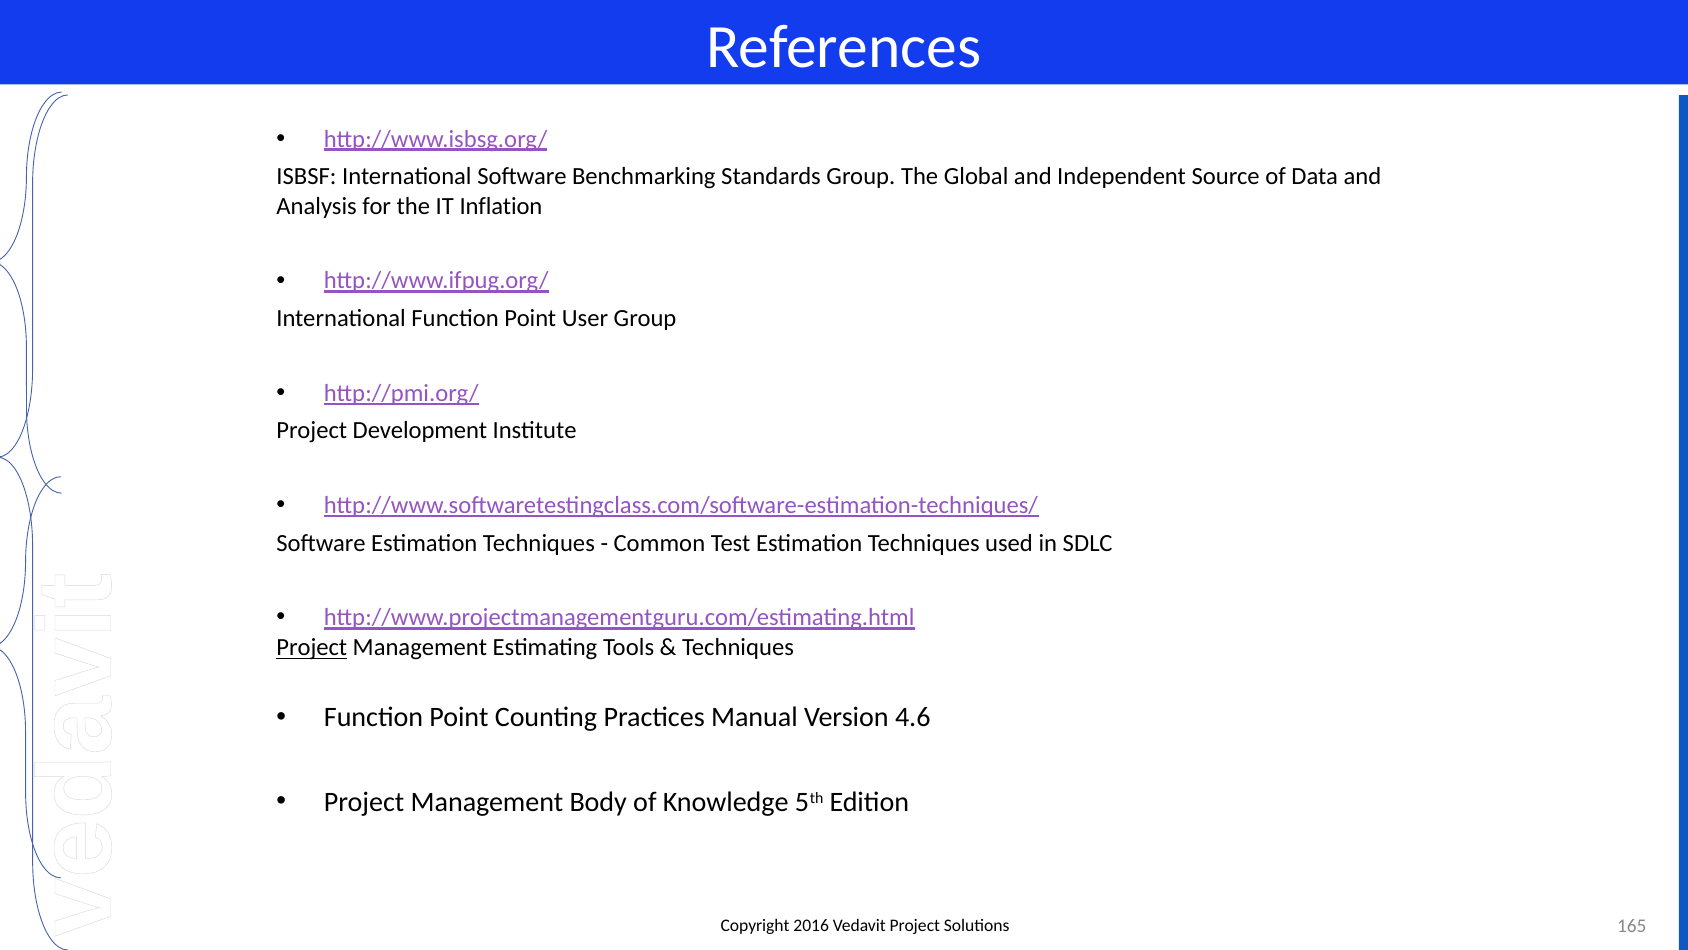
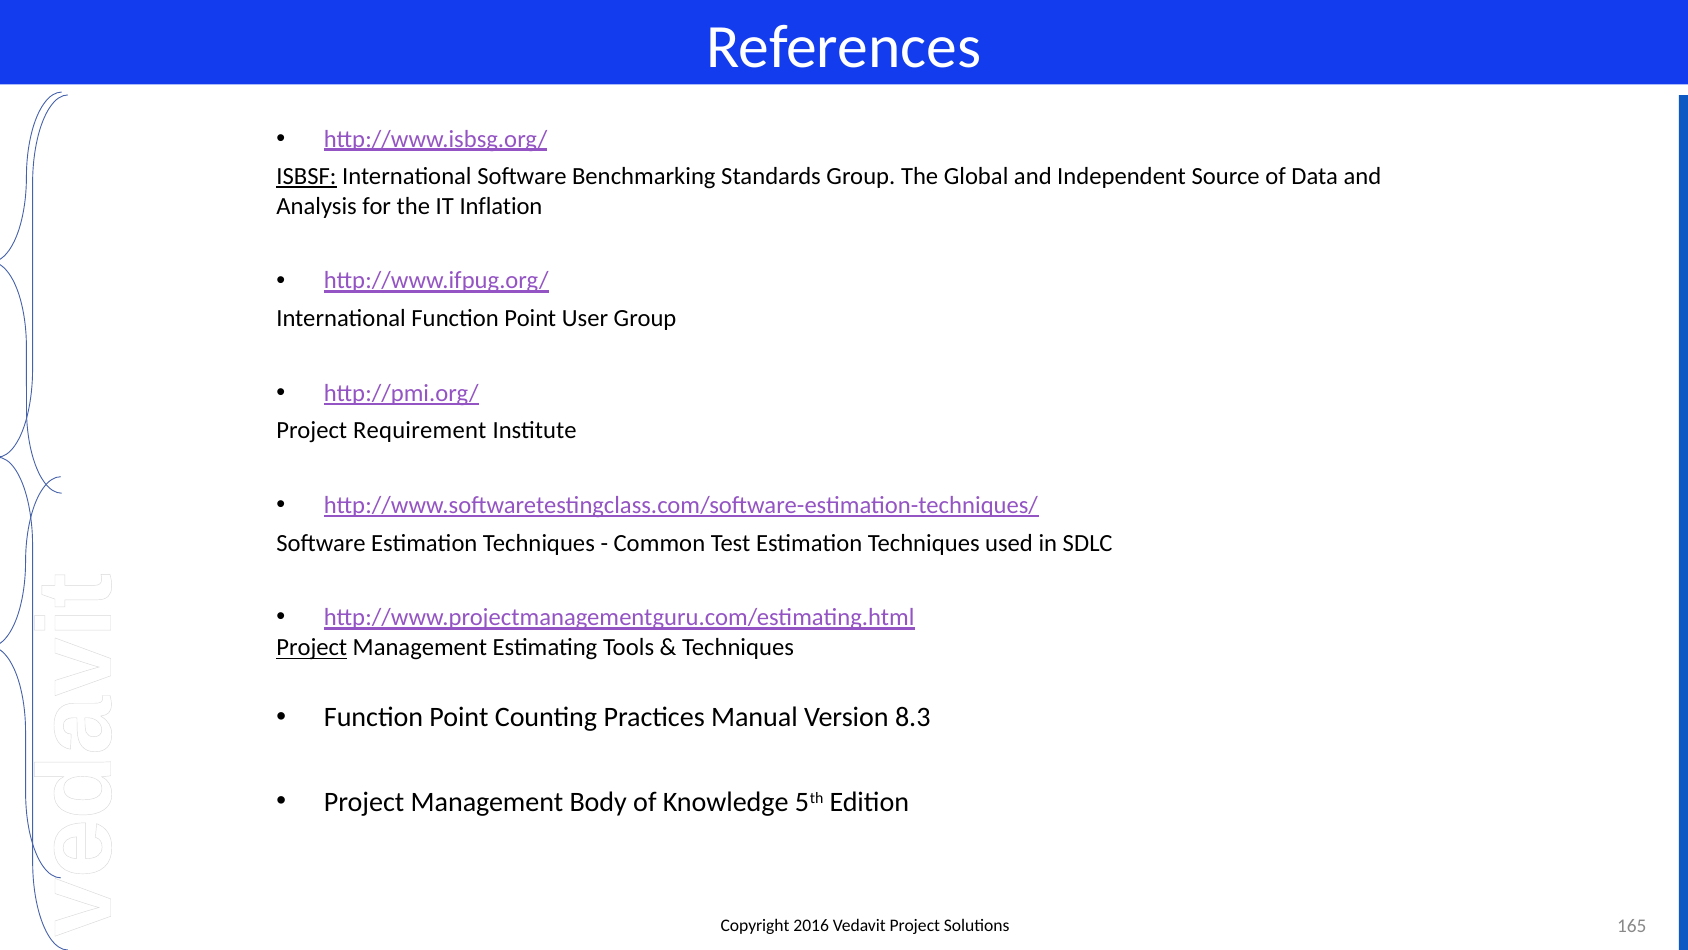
ISBSF underline: none -> present
Development: Development -> Requirement
4.6: 4.6 -> 8.3
